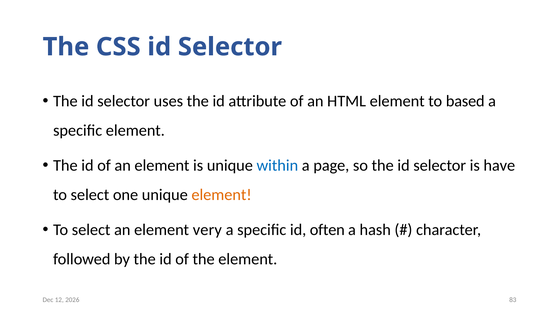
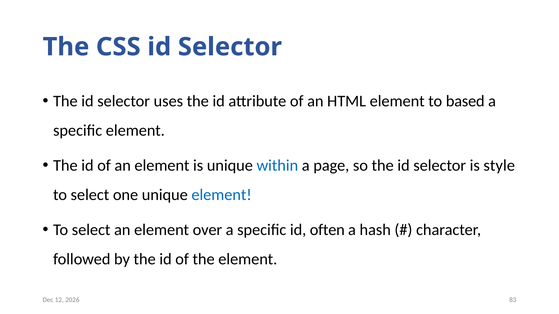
have: have -> style
element at (222, 195) colour: orange -> blue
very: very -> over
